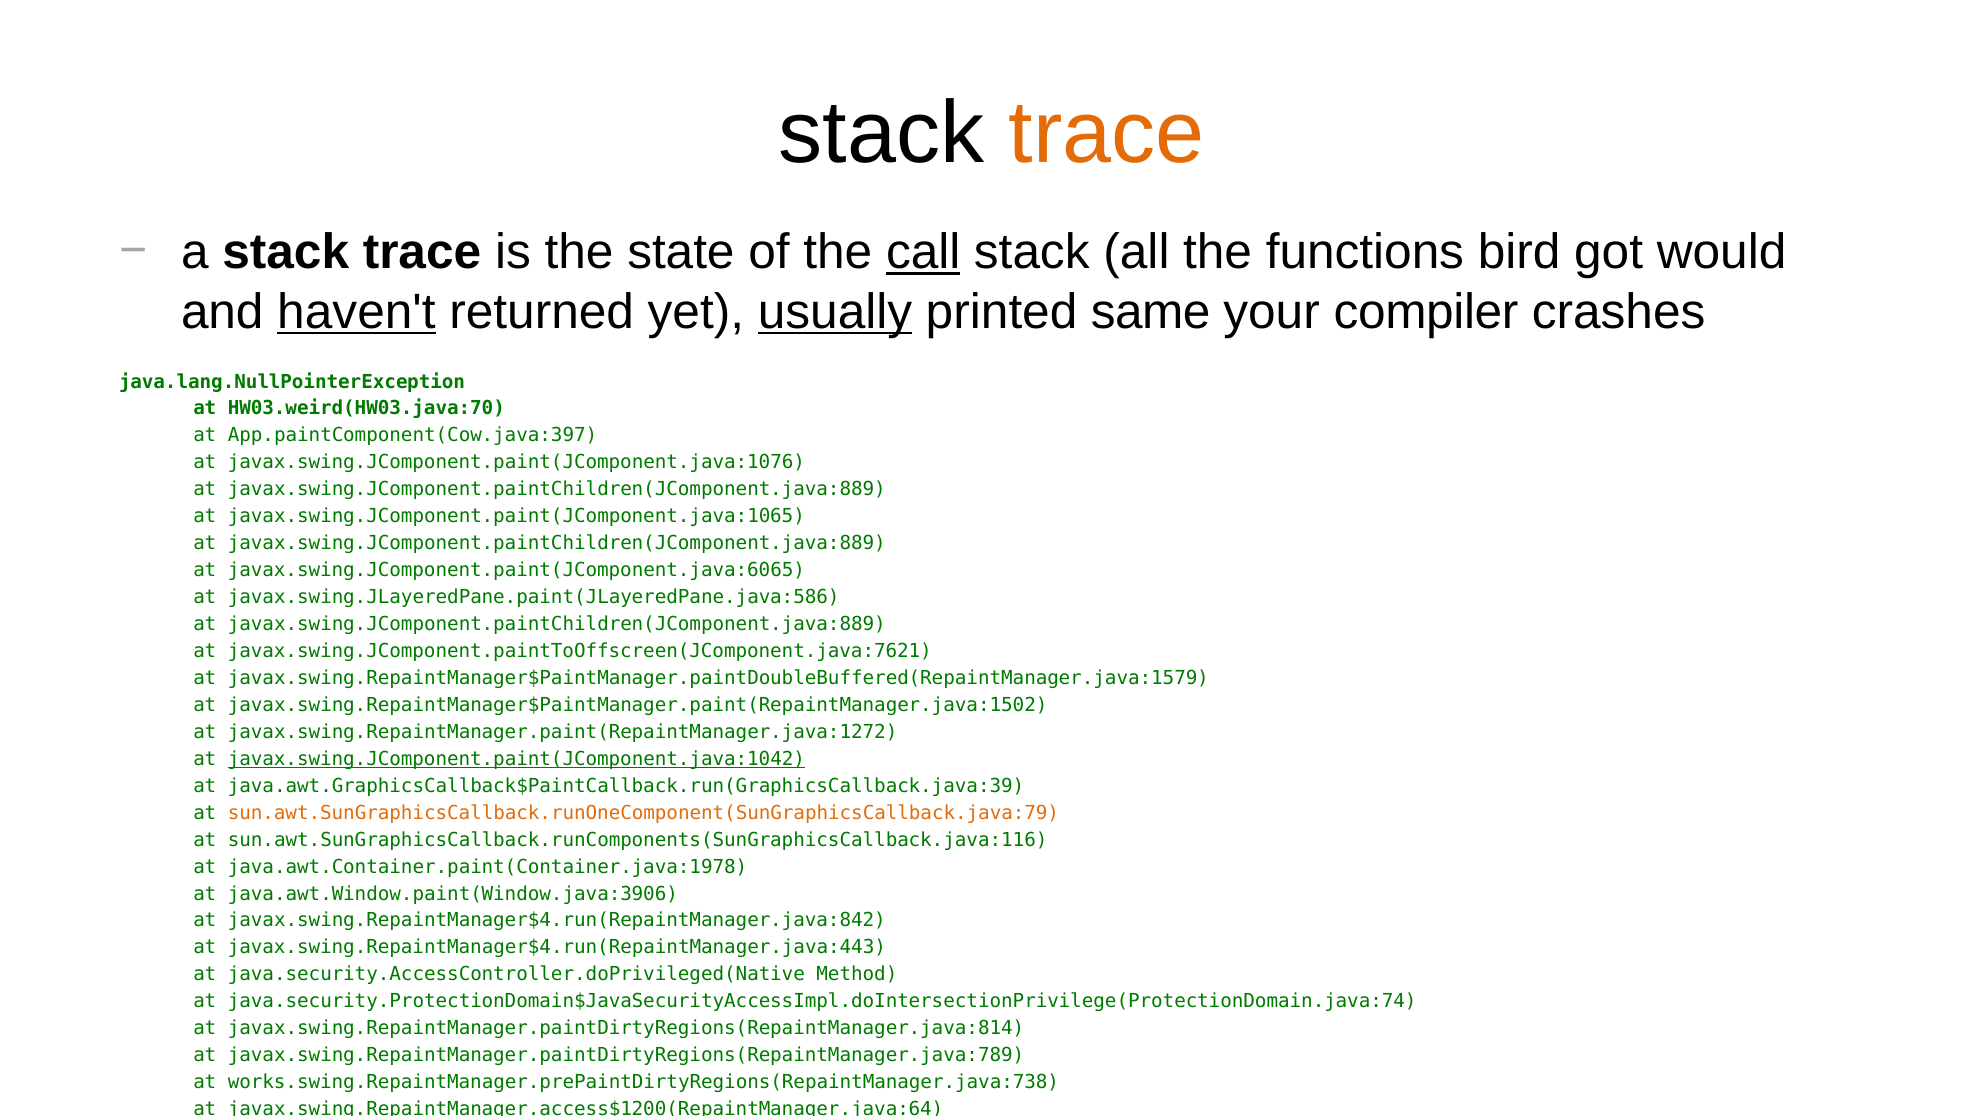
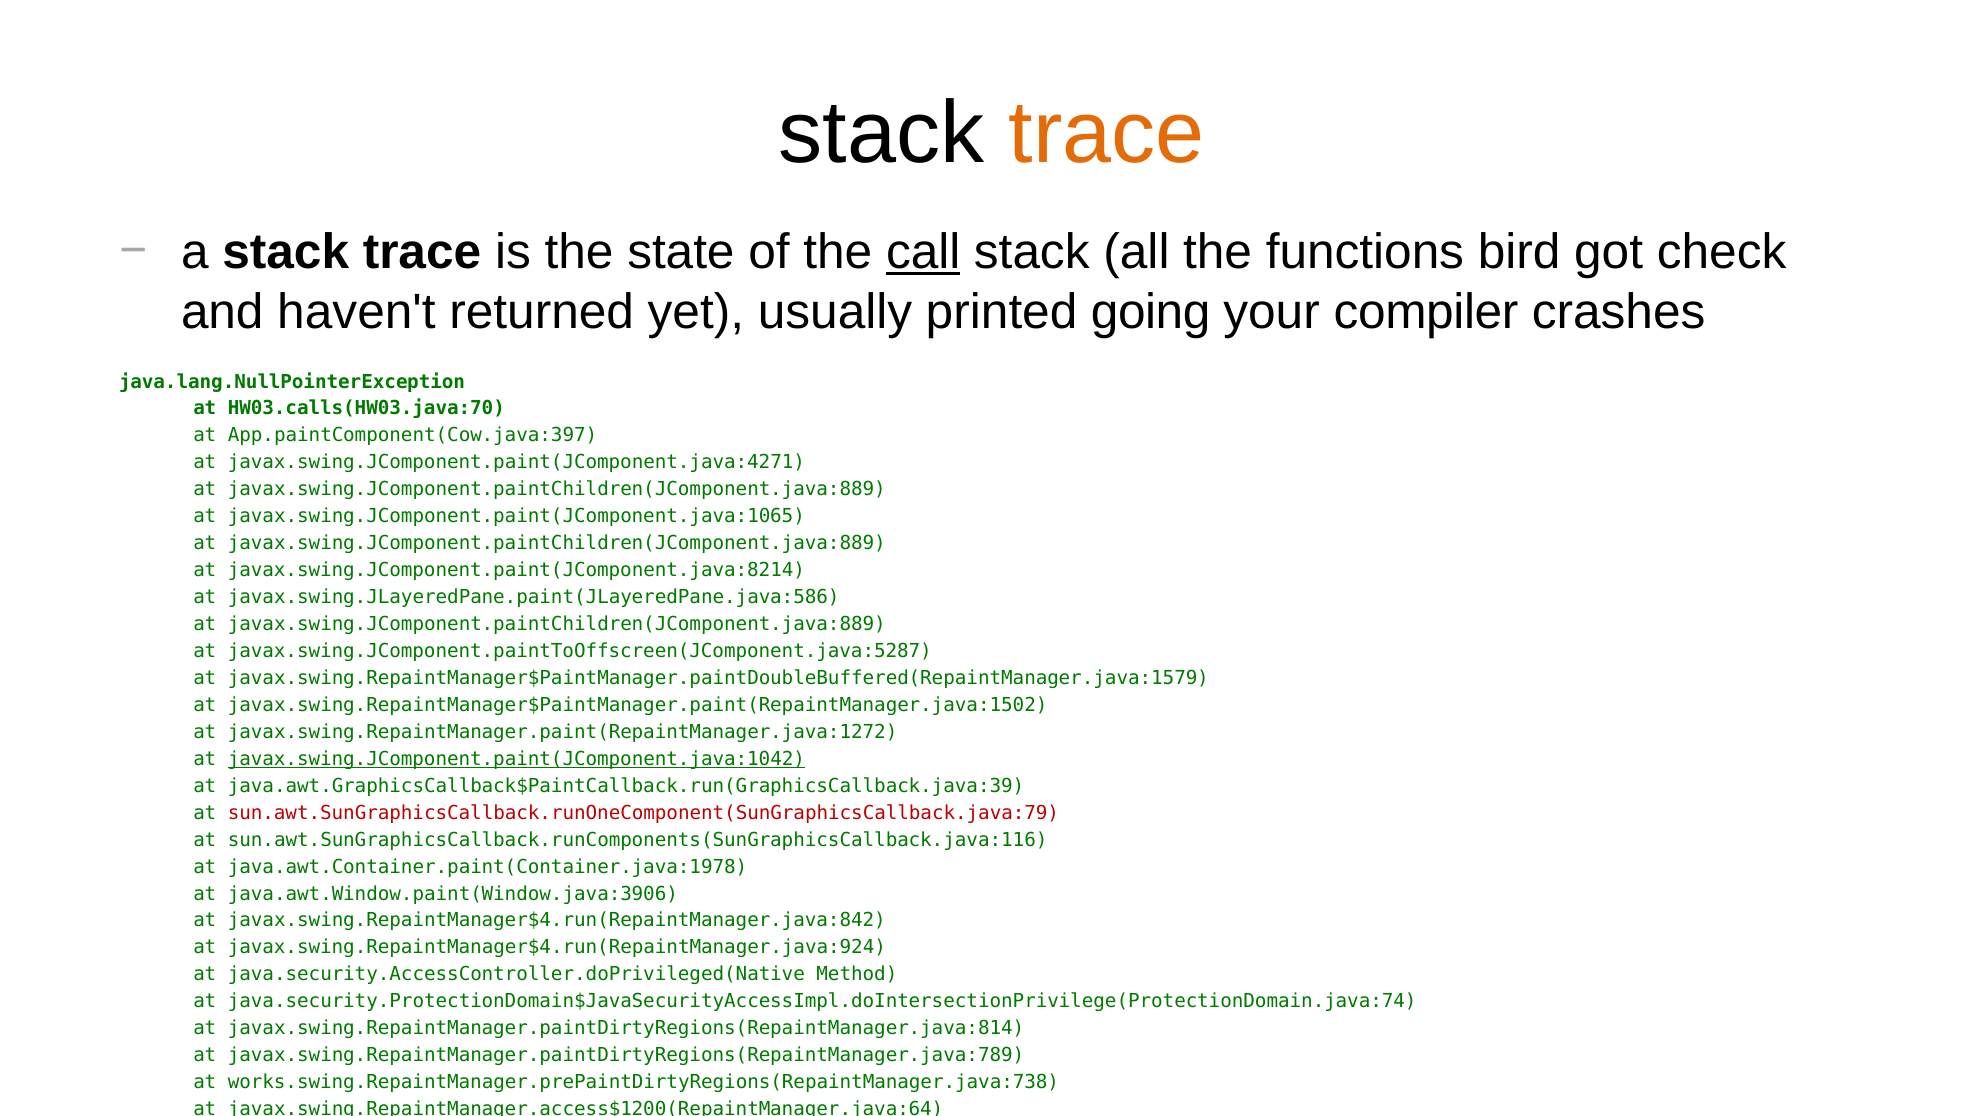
would: would -> check
haven't underline: present -> none
usually underline: present -> none
same: same -> going
HW03.weird(HW03.java:70: HW03.weird(HW03.java:70 -> HW03.calls(HW03.java:70
javax.swing.JComponent.paint(JComponent.java:1076: javax.swing.JComponent.paint(JComponent.java:1076 -> javax.swing.JComponent.paint(JComponent.java:4271
javax.swing.JComponent.paint(JComponent.java:6065: javax.swing.JComponent.paint(JComponent.java:6065 -> javax.swing.JComponent.paint(JComponent.java:8214
javax.swing.JComponent.paintToOffscreen(JComponent.java:7621: javax.swing.JComponent.paintToOffscreen(JComponent.java:7621 -> javax.swing.JComponent.paintToOffscreen(JComponent.java:5287
sun.awt.SunGraphicsCallback.runOneComponent(SunGraphicsCallback.java:79 colour: orange -> red
javax.swing.RepaintManager$4.run(RepaintManager.java:443: javax.swing.RepaintManager$4.run(RepaintManager.java:443 -> javax.swing.RepaintManager$4.run(RepaintManager.java:924
